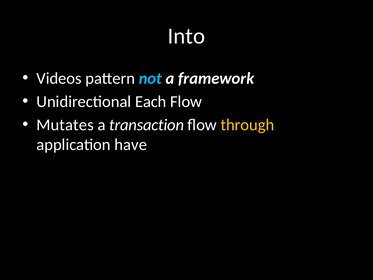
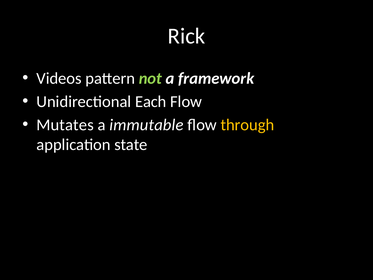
Into: Into -> Rick
not colour: light blue -> light green
transaction: transaction -> immutable
have: have -> state
